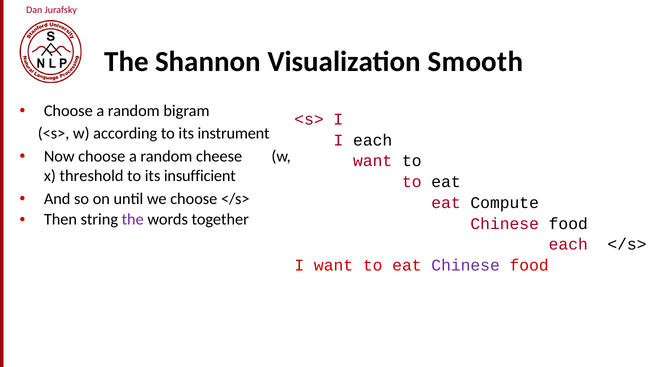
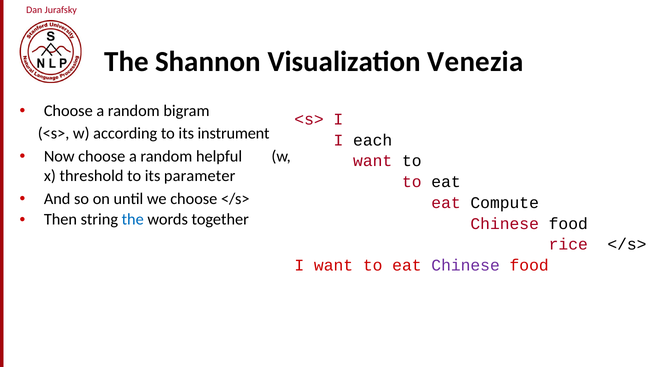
Smooth: Smooth -> Venezia
cheese: cheese -> helpful
insufficient: insufficient -> parameter
the at (133, 219) colour: purple -> blue
each at (568, 244): each -> rice
